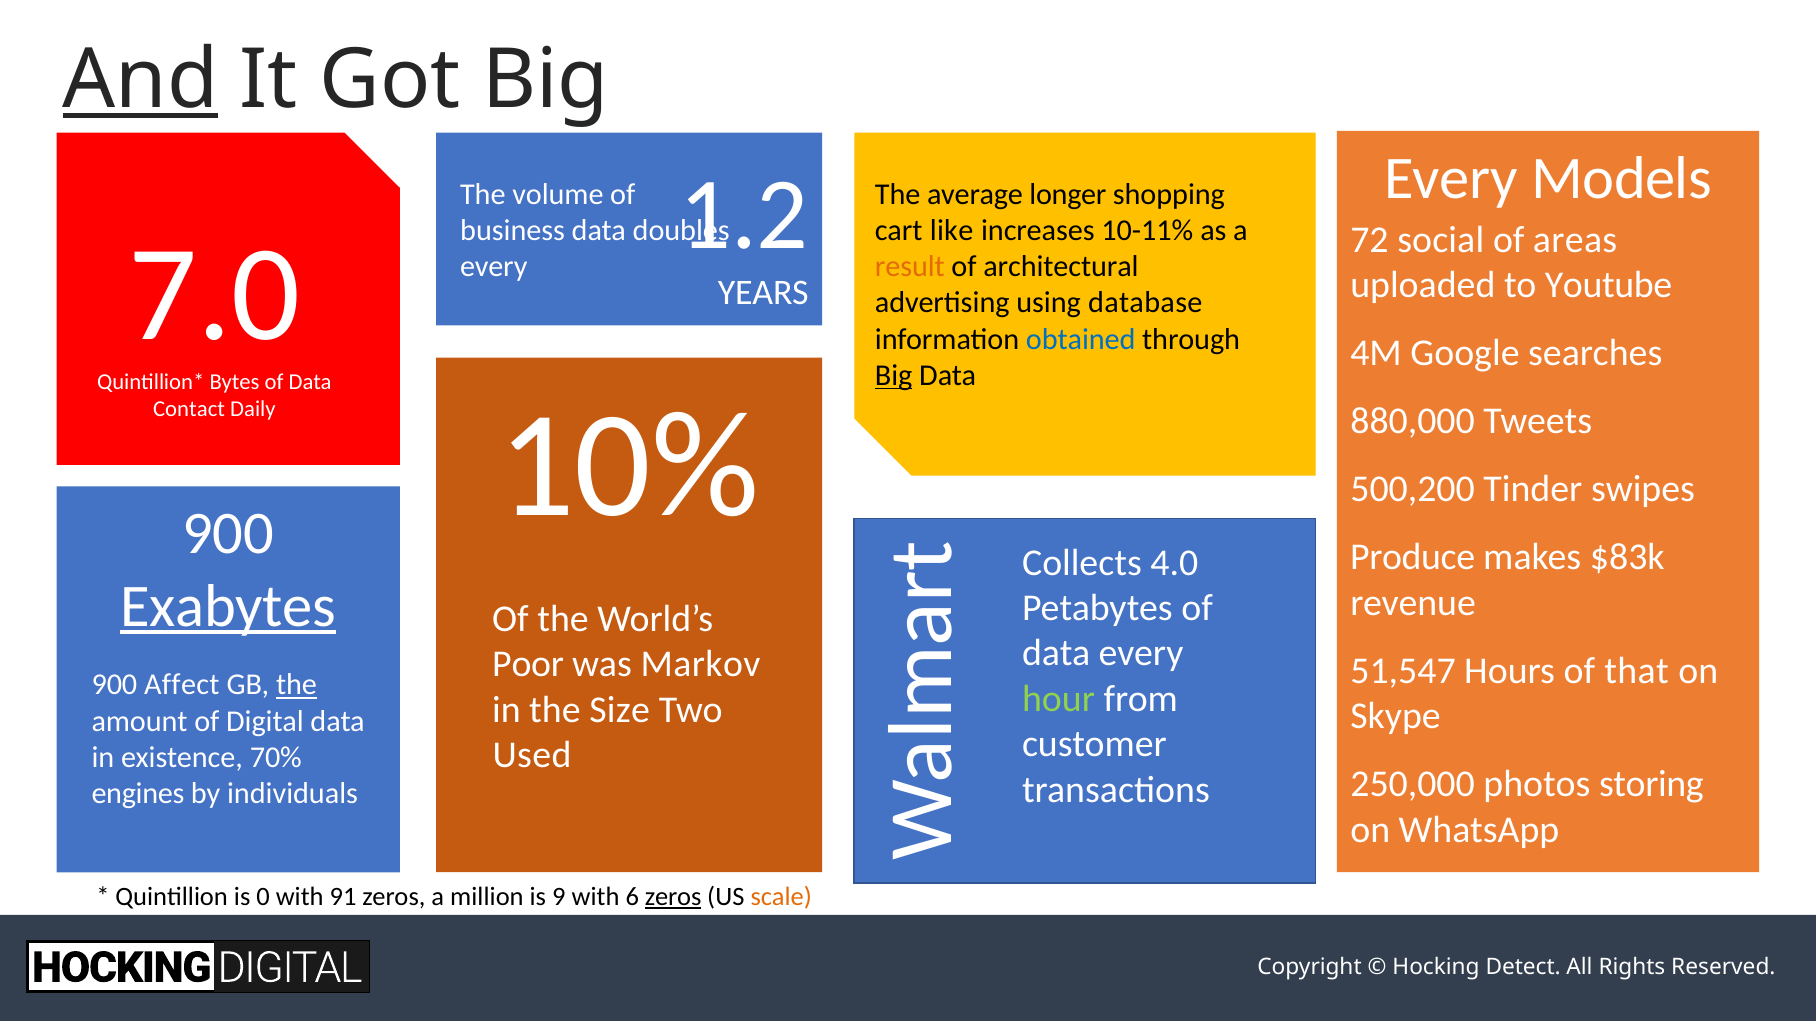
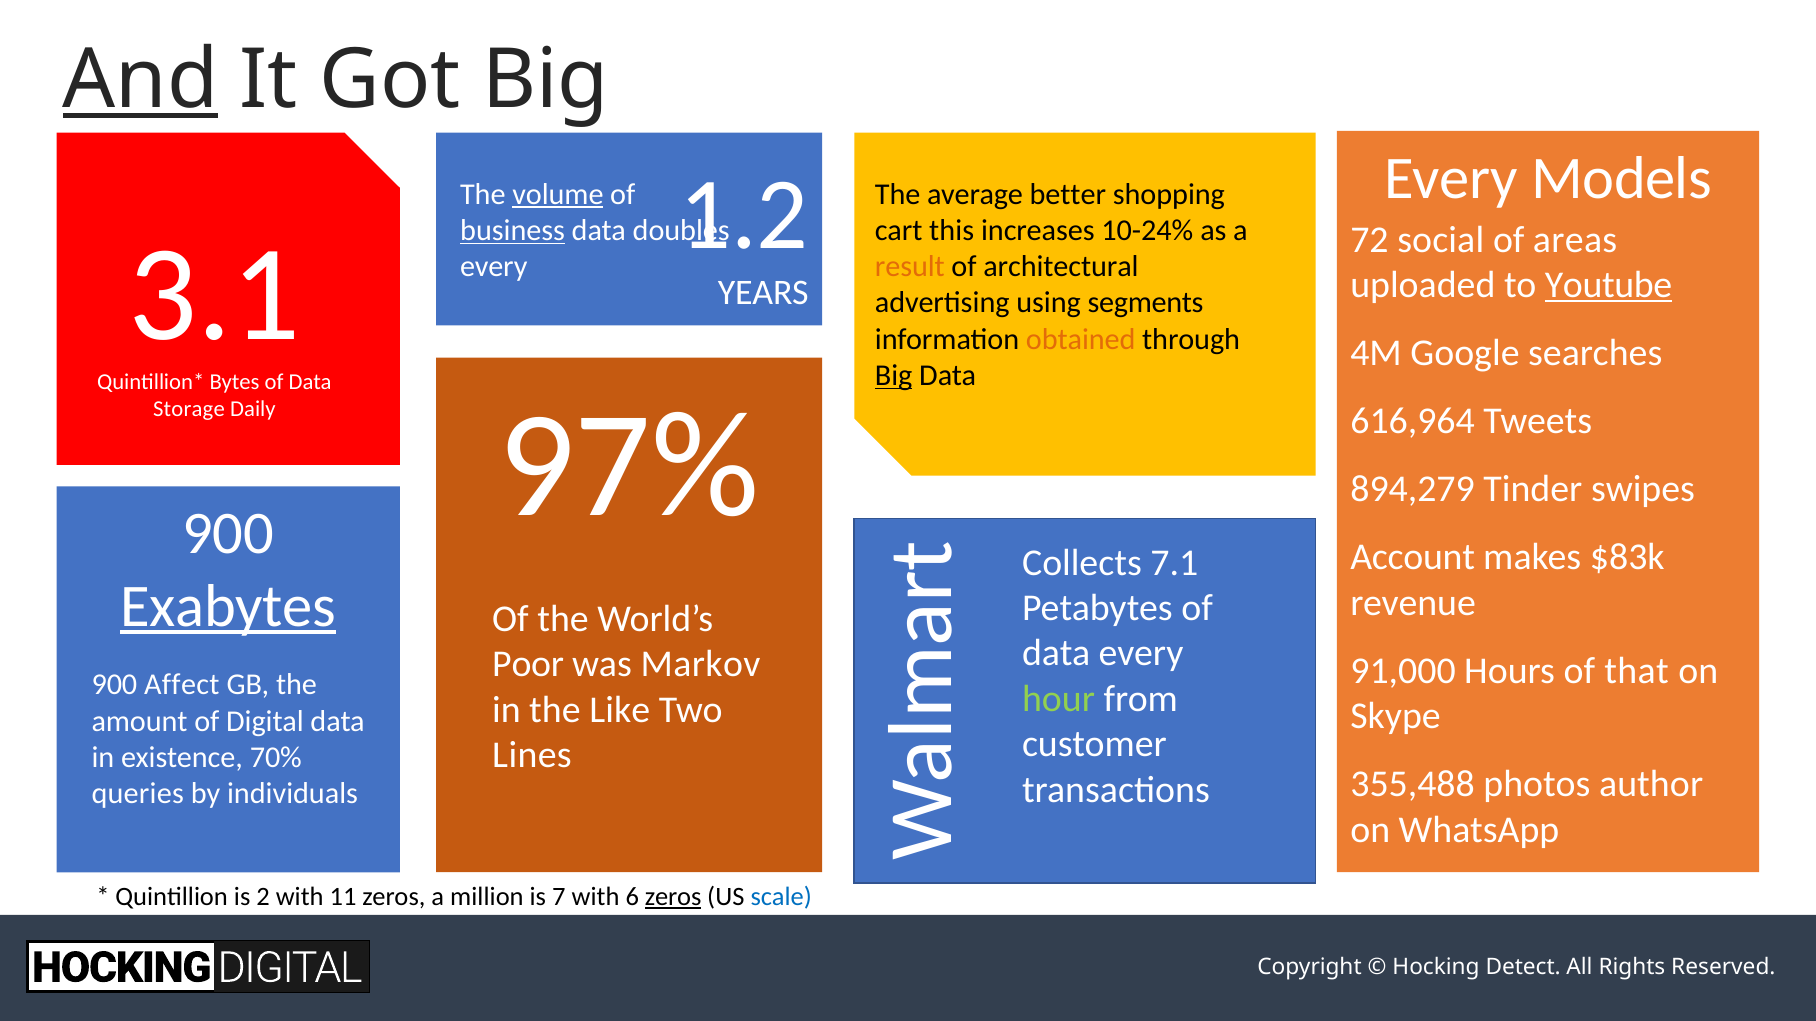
longer: longer -> better
volume underline: none -> present
like: like -> this
10-11%: 10-11% -> 10-24%
business underline: none -> present
7.0: 7.0 -> 3.1
Youtube underline: none -> present
database: database -> segments
obtained colour: blue -> orange
Contact: Contact -> Storage
10%: 10% -> 97%
880,000: 880,000 -> 616,964
500,200: 500,200 -> 894,279
4.0: 4.0 -> 7.1
Produce: Produce -> Account
51,547: 51,547 -> 91,000
the at (296, 685) underline: present -> none
Size: Size -> Like
Used: Used -> Lines
250,000: 250,000 -> 355,488
storing: storing -> author
engines: engines -> queries
0: 0 -> 2
91: 91 -> 11
9: 9 -> 7
scale colour: orange -> blue
